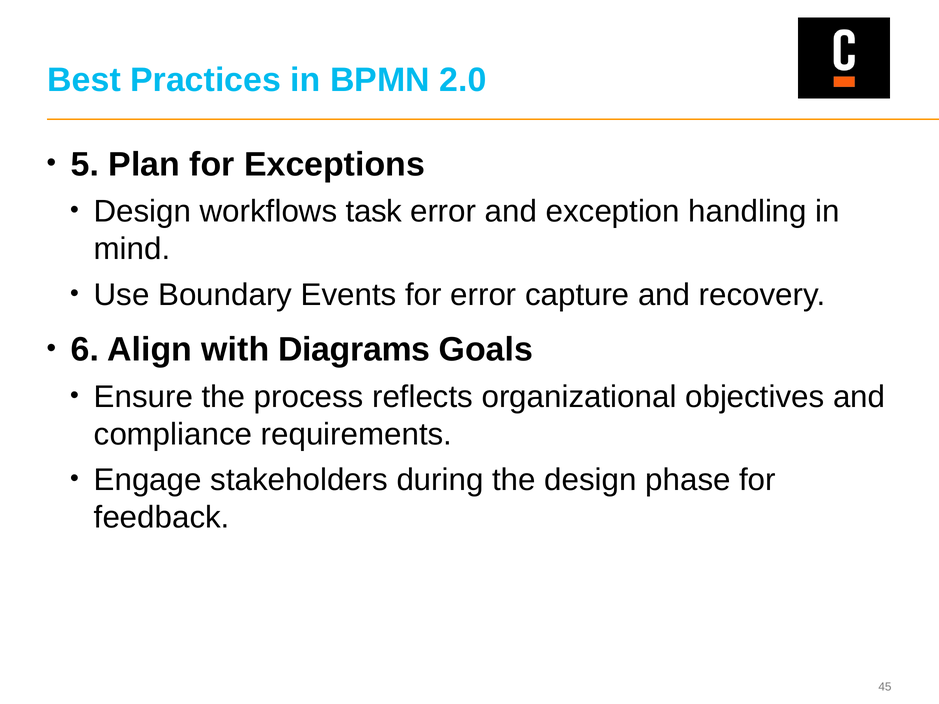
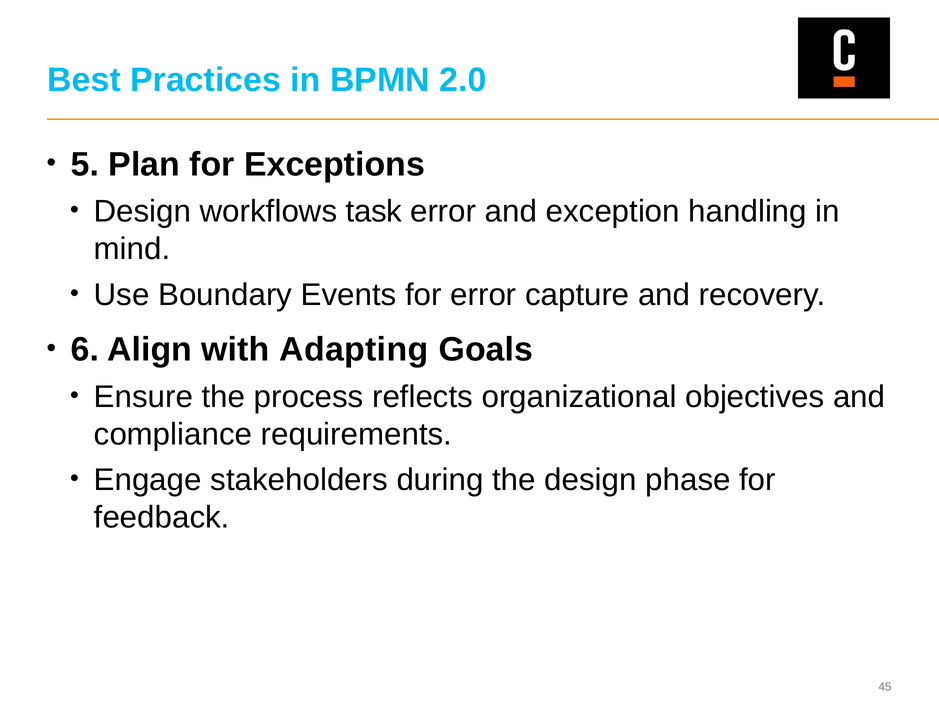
Diagrams: Diagrams -> Adapting
